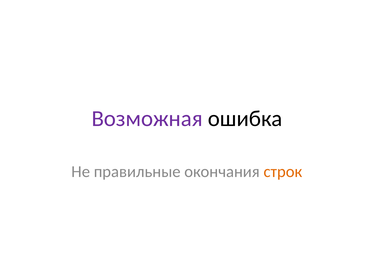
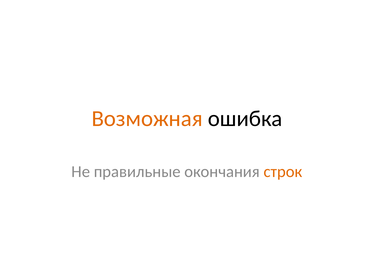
Возможная colour: purple -> orange
